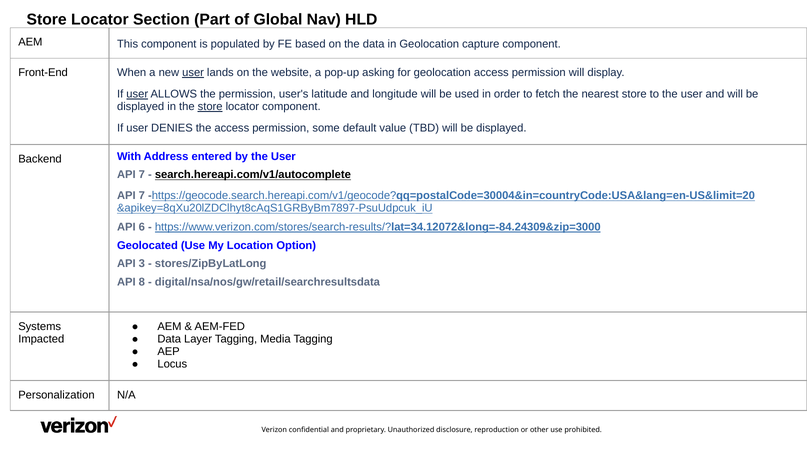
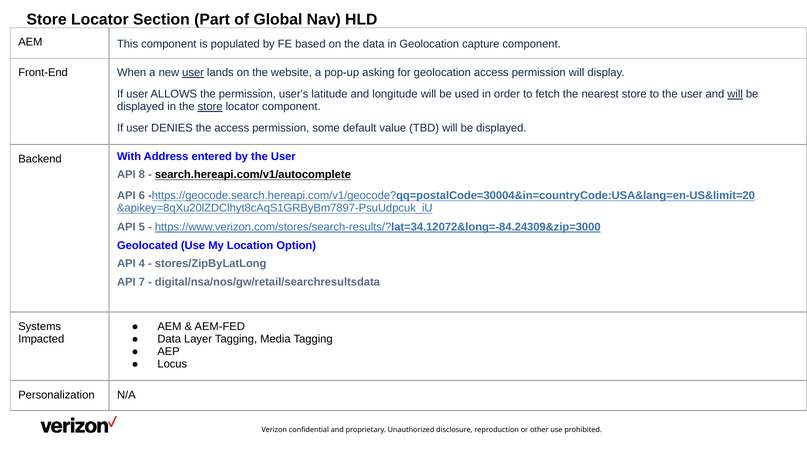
user at (137, 94) underline: present -> none
will at (735, 94) underline: none -> present
7 at (142, 175): 7 -> 8
7 at (142, 196): 7 -> 6
6: 6 -> 5
3: 3 -> 4
8: 8 -> 7
